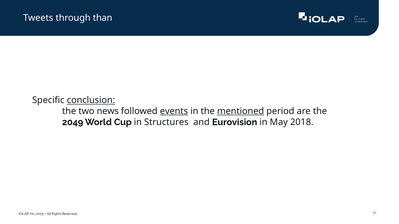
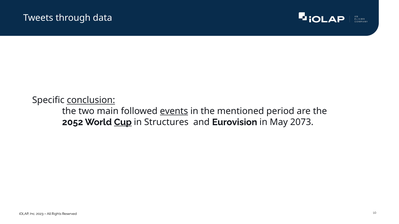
than: than -> data
news: news -> main
mentioned underline: present -> none
2049: 2049 -> 2052
Cup underline: none -> present
2018: 2018 -> 2073
